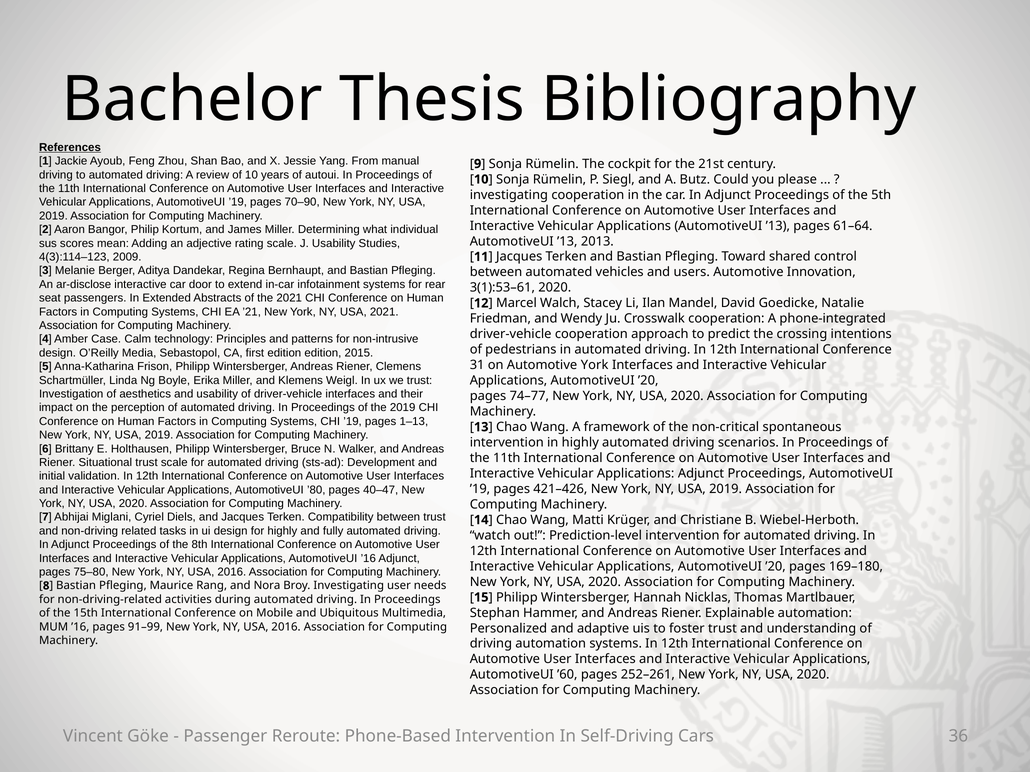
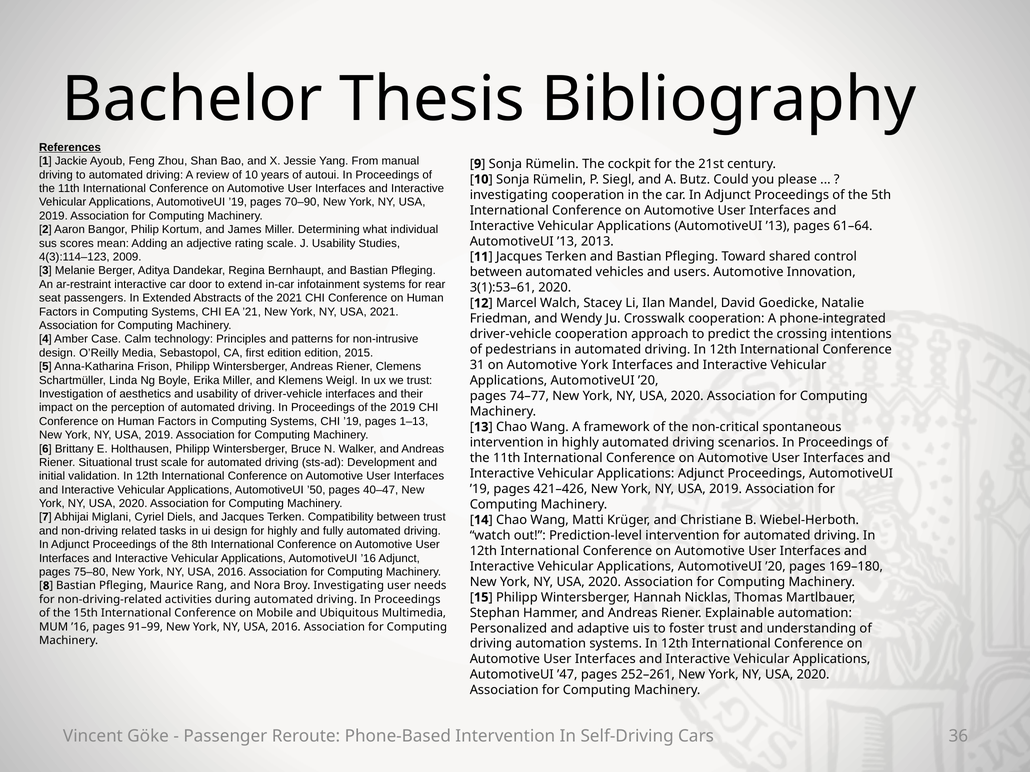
ar-disclose: ar-disclose -> ar-restraint
’80: ’80 -> ’50
’60: ’60 -> ’47
